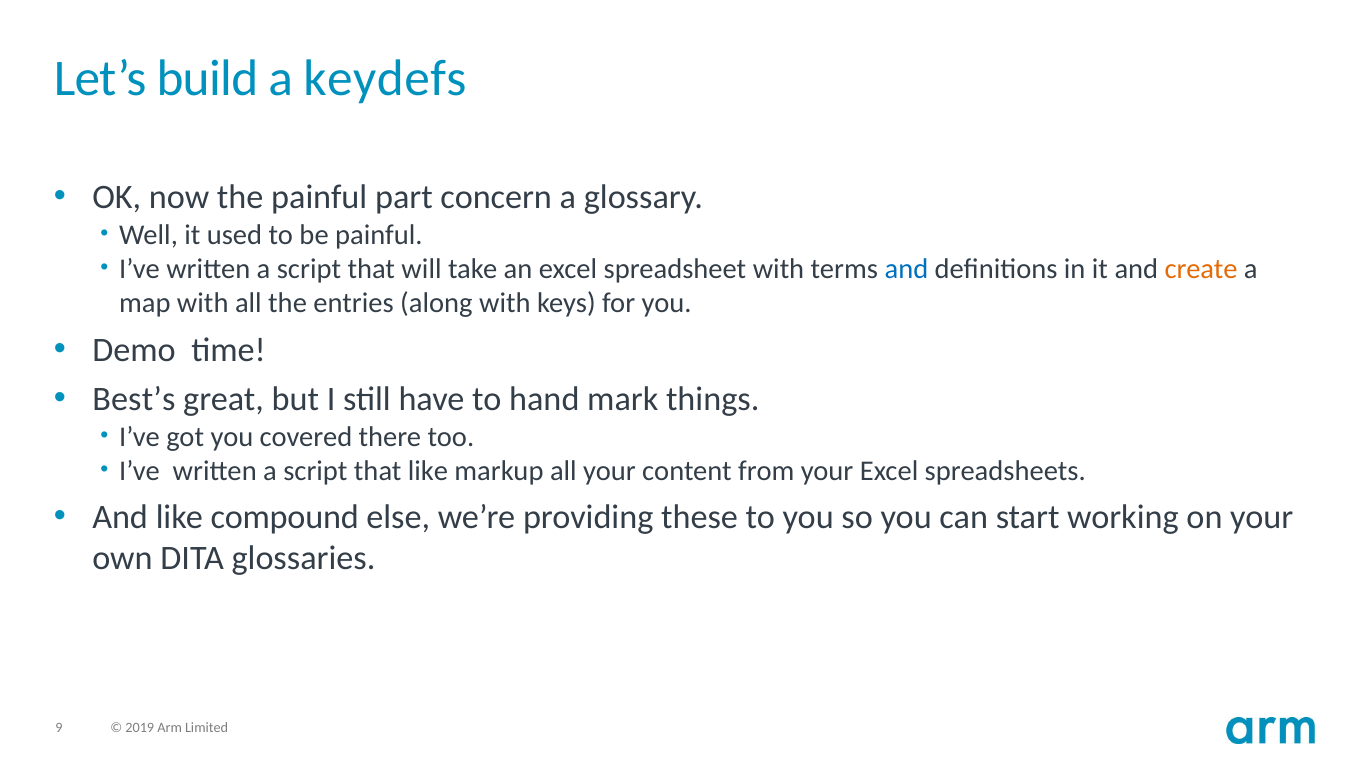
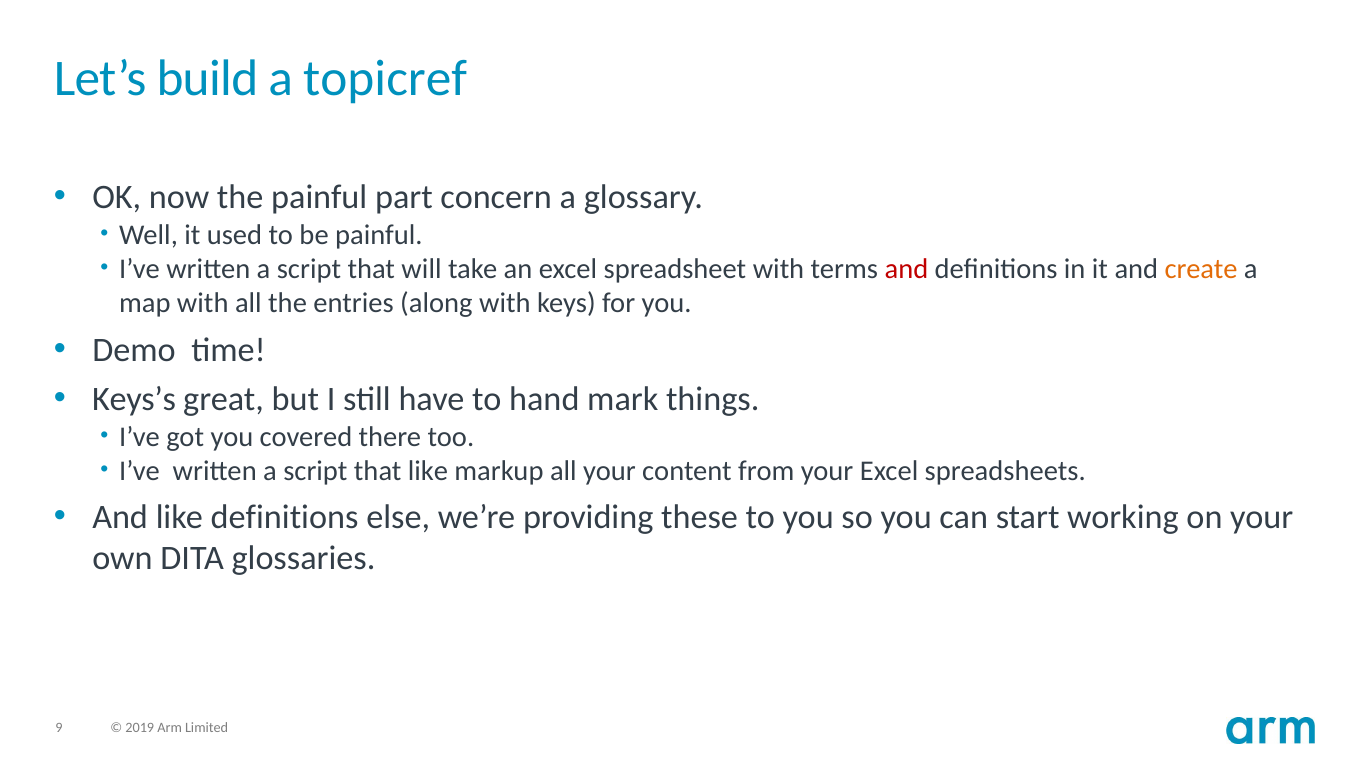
keydefs: keydefs -> topicref
and at (906, 269) colour: blue -> red
Best’s: Best’s -> Keys’s
like compound: compound -> definitions
